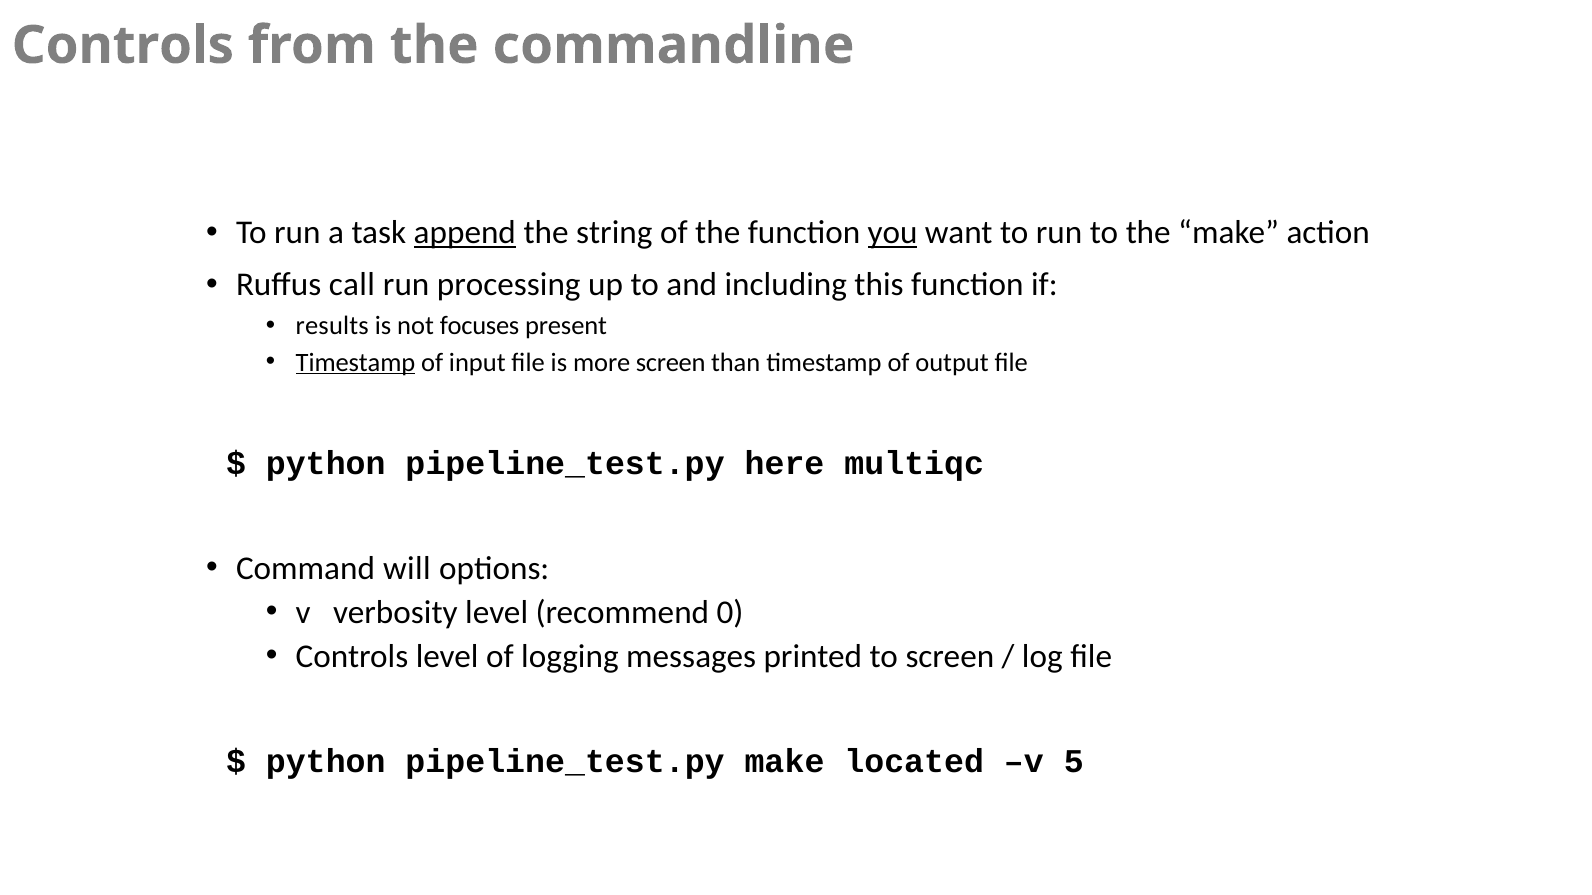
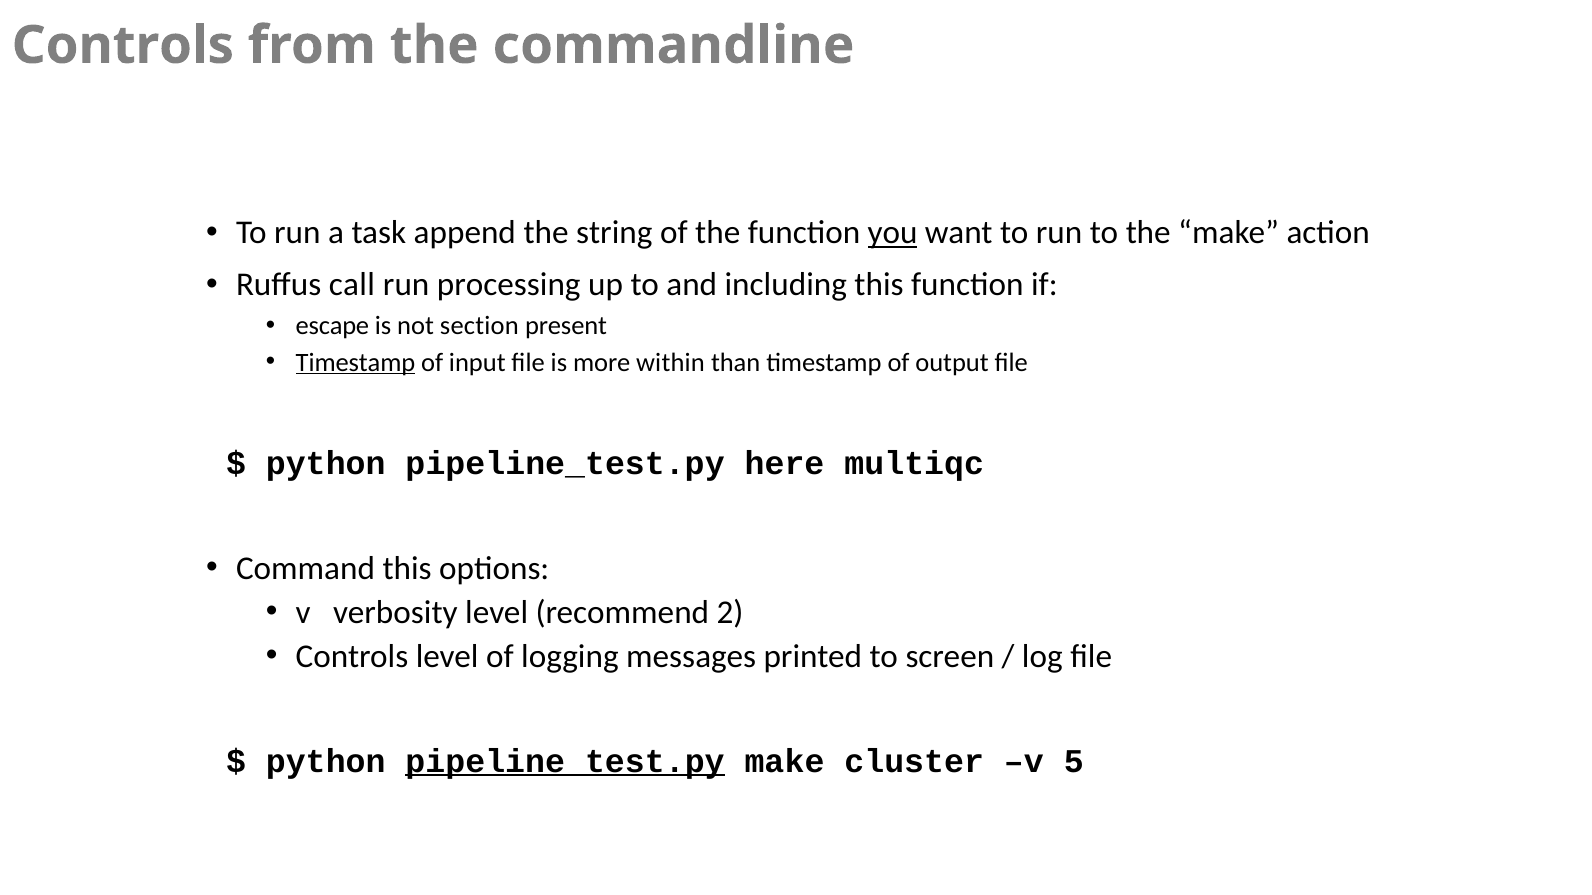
append underline: present -> none
results: results -> escape
focuses: focuses -> section
more screen: screen -> within
Command will: will -> this
0: 0 -> 2
pipeline_test.py at (565, 762) underline: none -> present
located: located -> cluster
